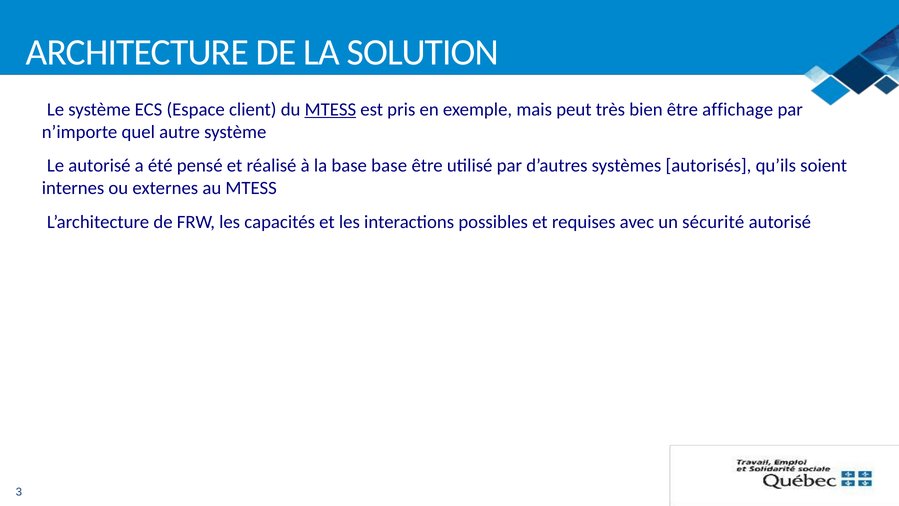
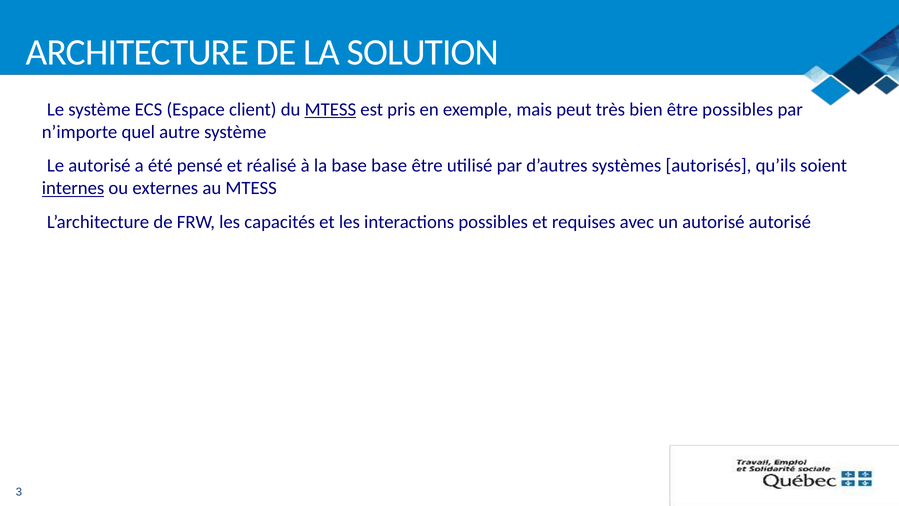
être affichage: affichage -> possibles
internes underline: none -> present
un sécurité: sécurité -> autorisé
